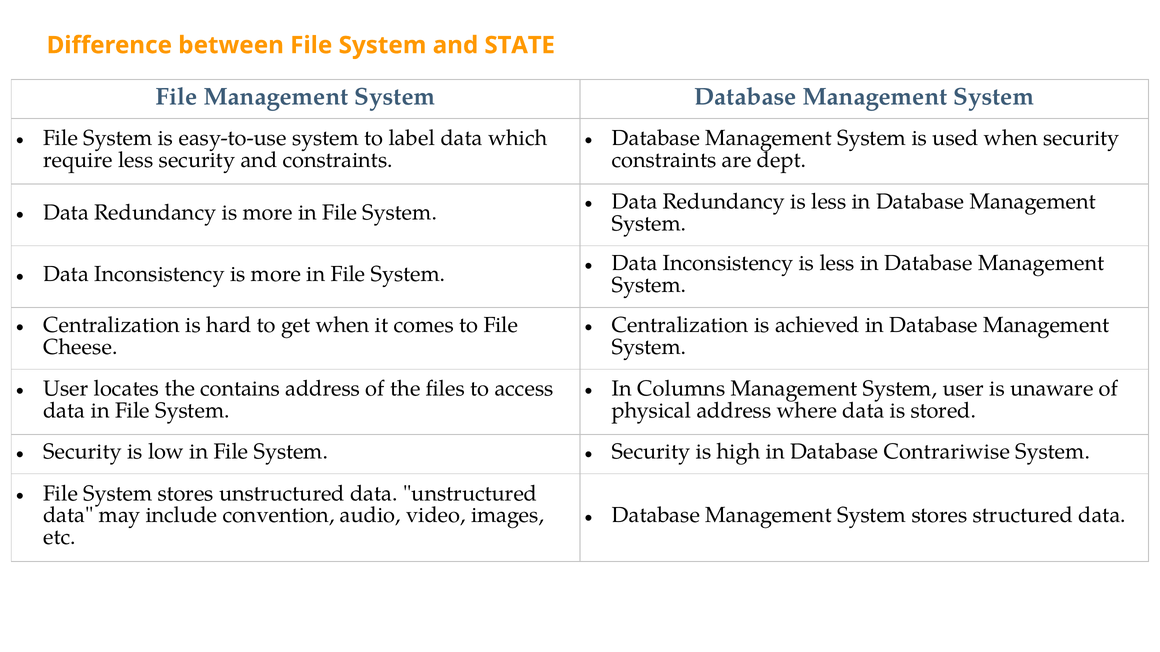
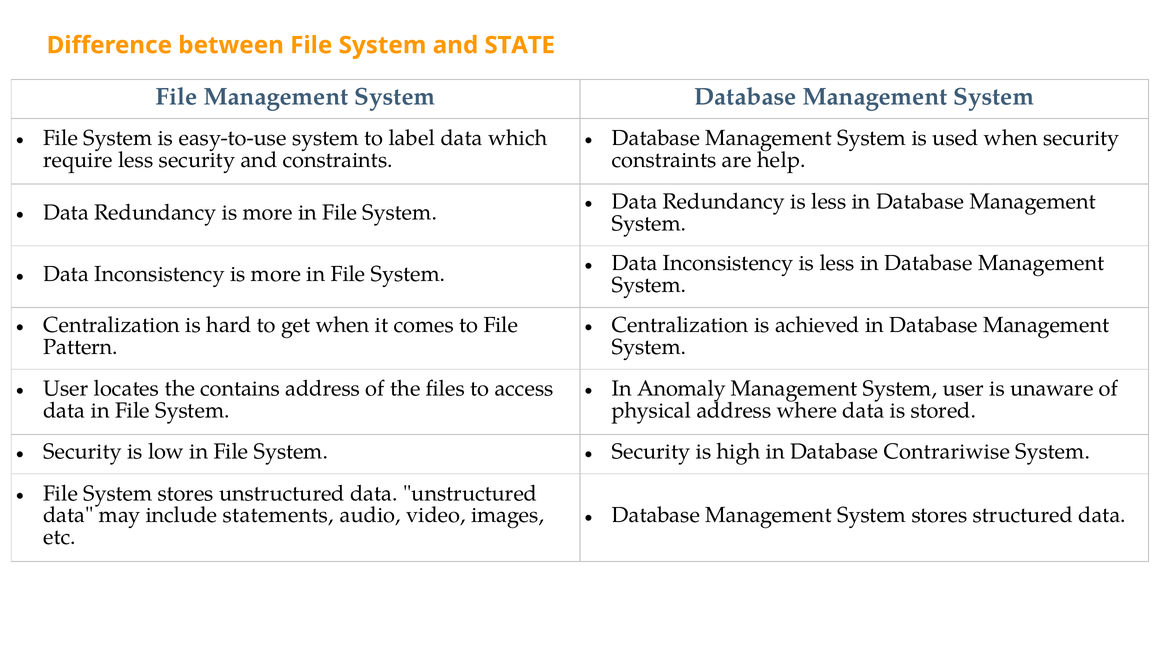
dept: dept -> help
Cheese: Cheese -> Pattern
Columns: Columns -> Anomaly
convention: convention -> statements
